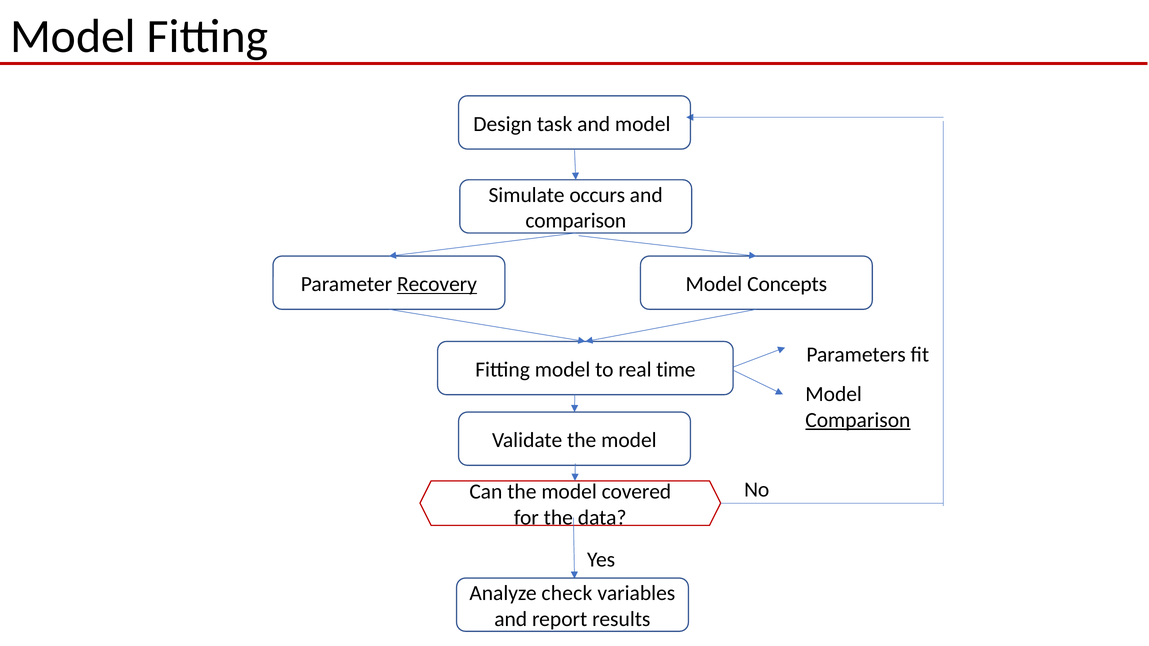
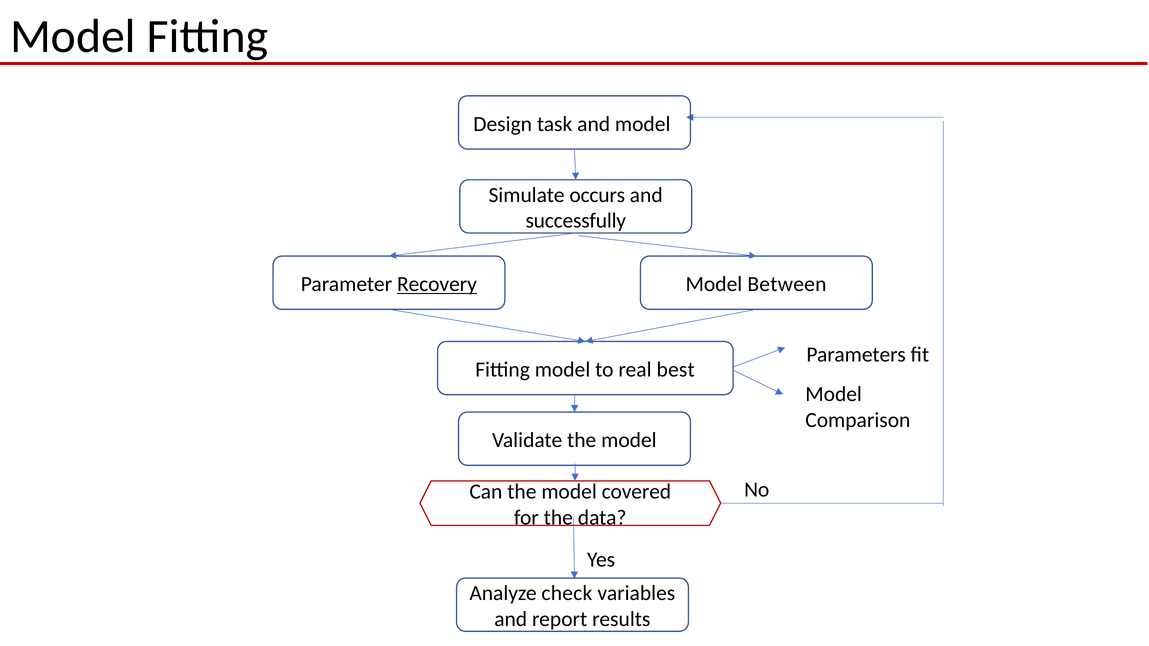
comparison at (576, 221): comparison -> successfully
Concepts: Concepts -> Between
time: time -> best
Comparison at (858, 420) underline: present -> none
